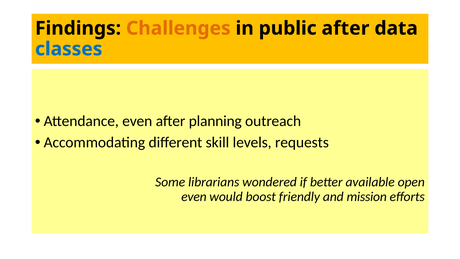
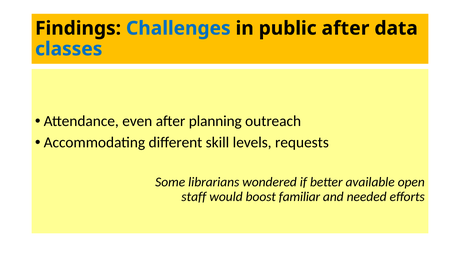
Challenges colour: orange -> blue
even at (194, 197): even -> staff
friendly: friendly -> familiar
mission: mission -> needed
